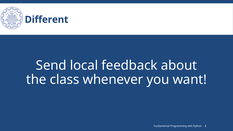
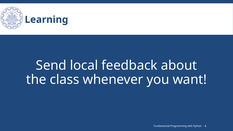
Different: Different -> Learning
